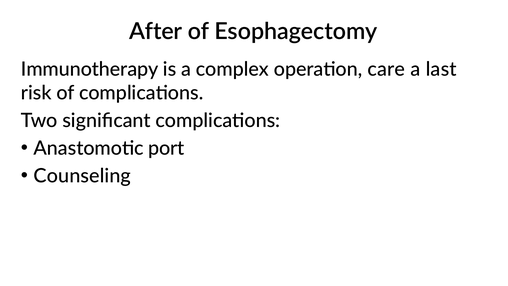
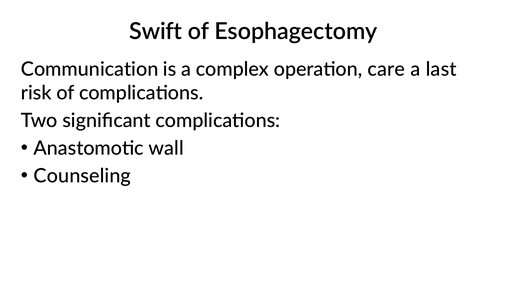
After: After -> Swift
Immunotherapy: Immunotherapy -> Communication
port: port -> wall
